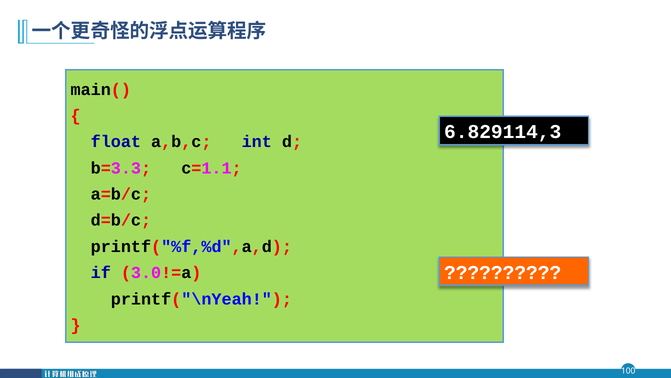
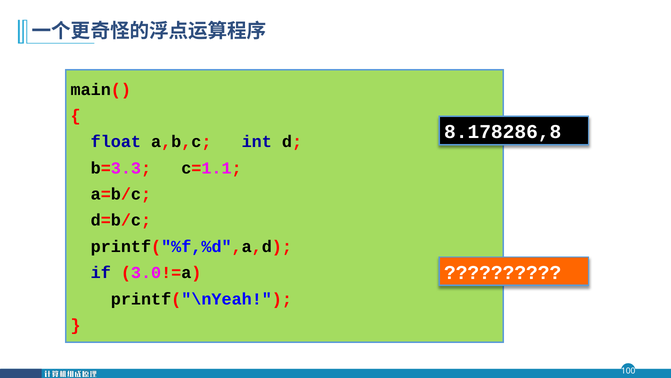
6.829114,3: 6.829114,3 -> 8.178286,8
